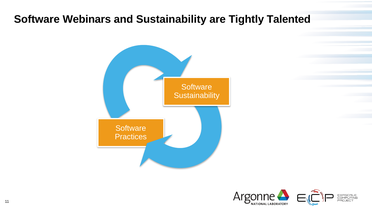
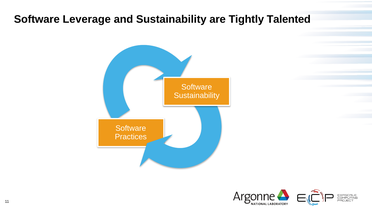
Webinars: Webinars -> Leverage
